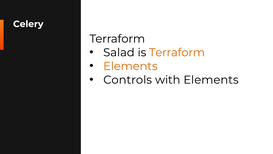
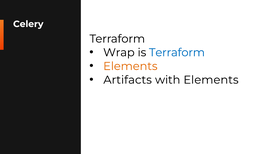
Salad: Salad -> Wrap
Terraform at (177, 52) colour: orange -> blue
Controls: Controls -> Artifacts
